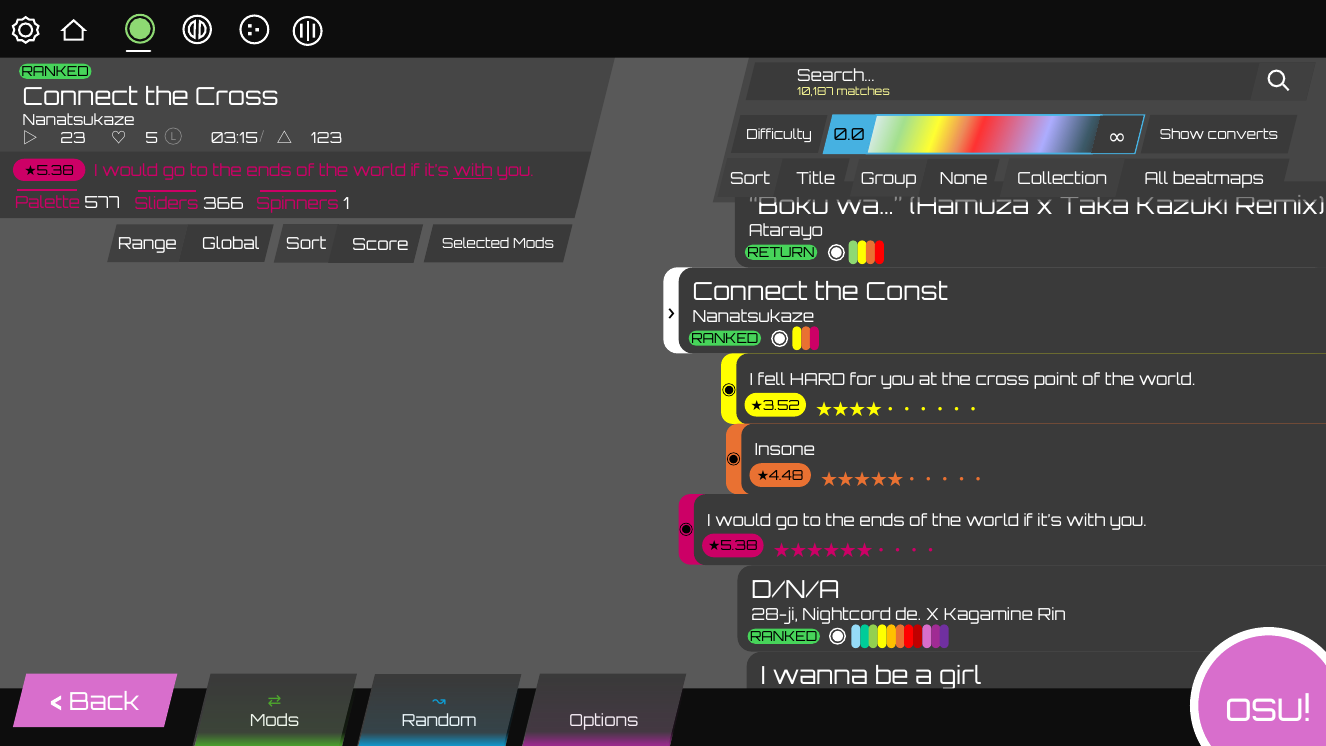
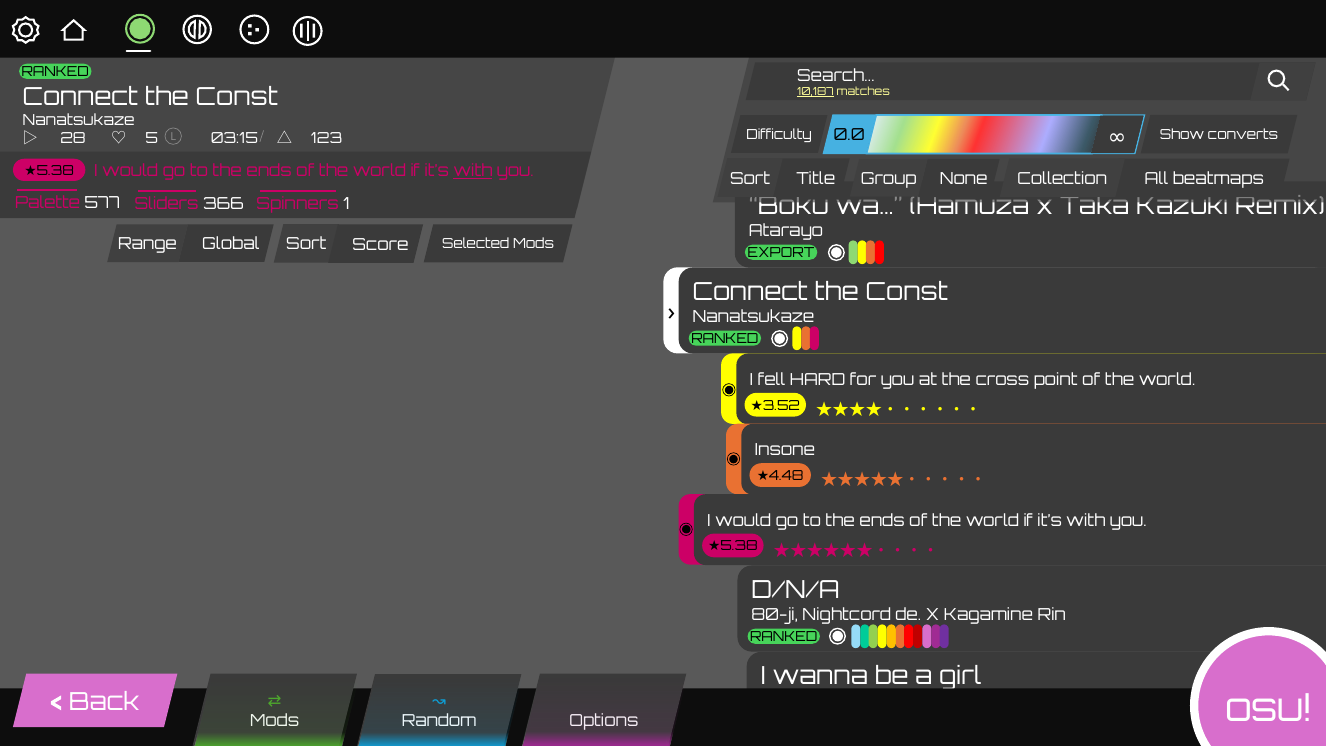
Cross at (237, 97): Cross -> Const
10,187 underline: none -> present
23: 23 -> 28
RETURN: RETURN -> EXPORT
28-ji: 28-ji -> 80-ji
